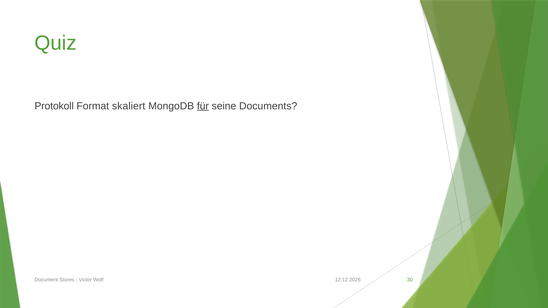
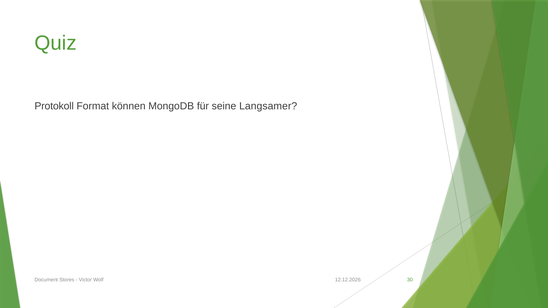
skaliert: skaliert -> können
für underline: present -> none
Documents: Documents -> Langsamer
